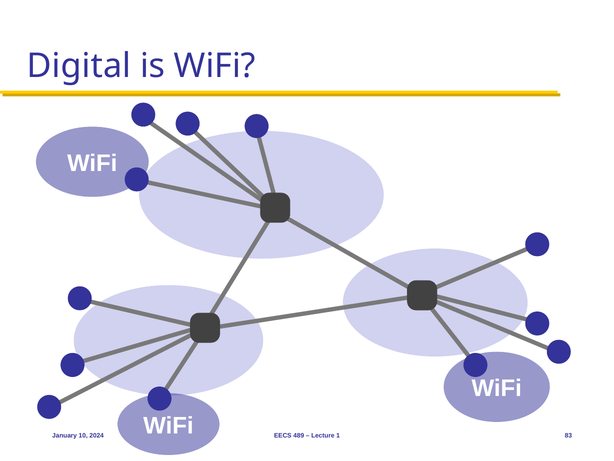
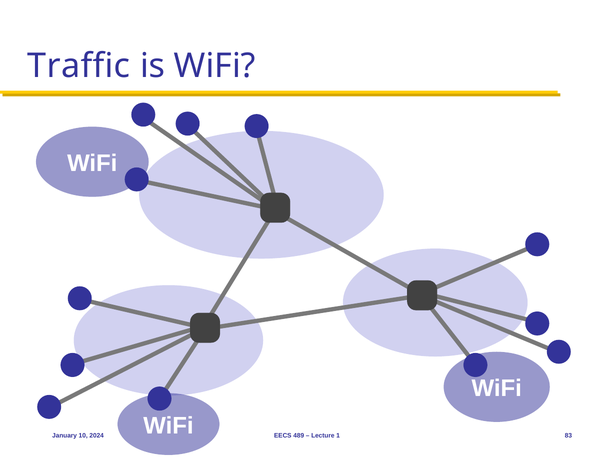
Digital: Digital -> Traffic
